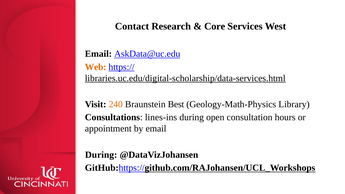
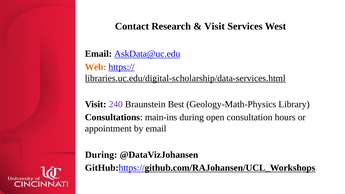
Core at (215, 26): Core -> Visit
240 colour: orange -> purple
lines-ins: lines-ins -> main-ins
